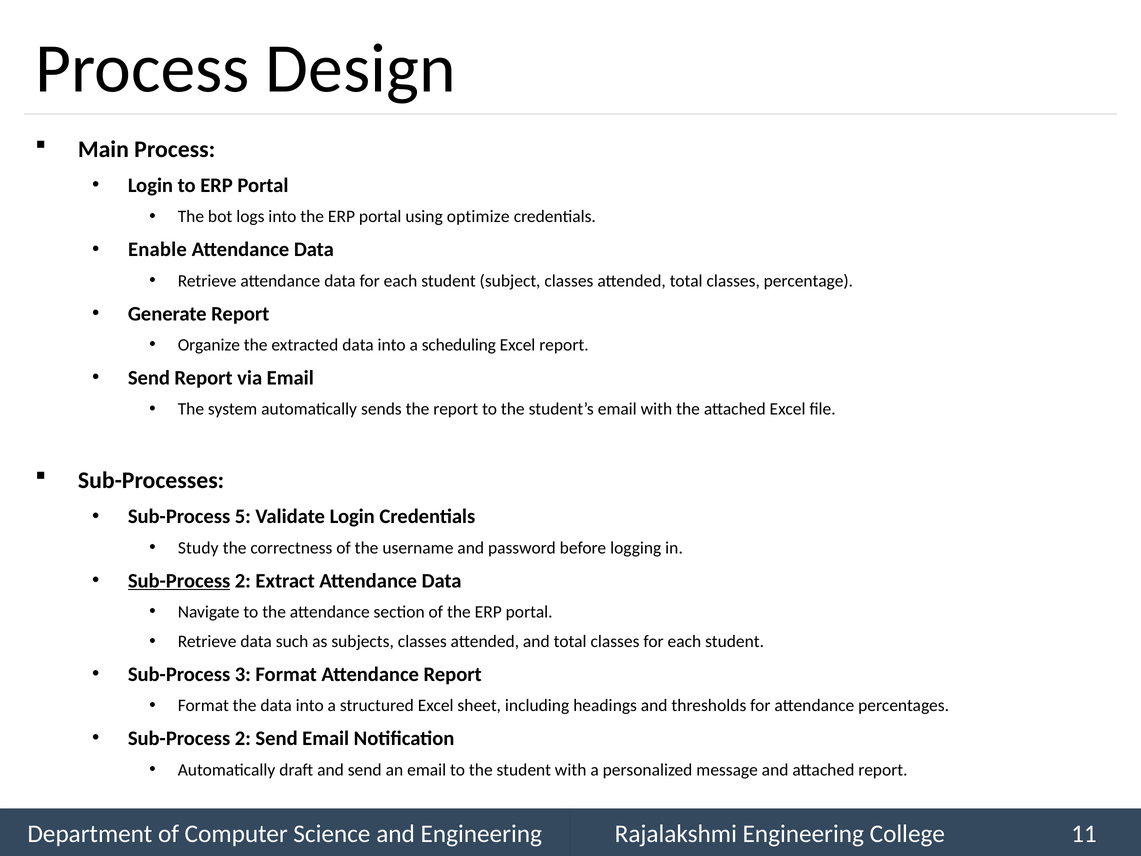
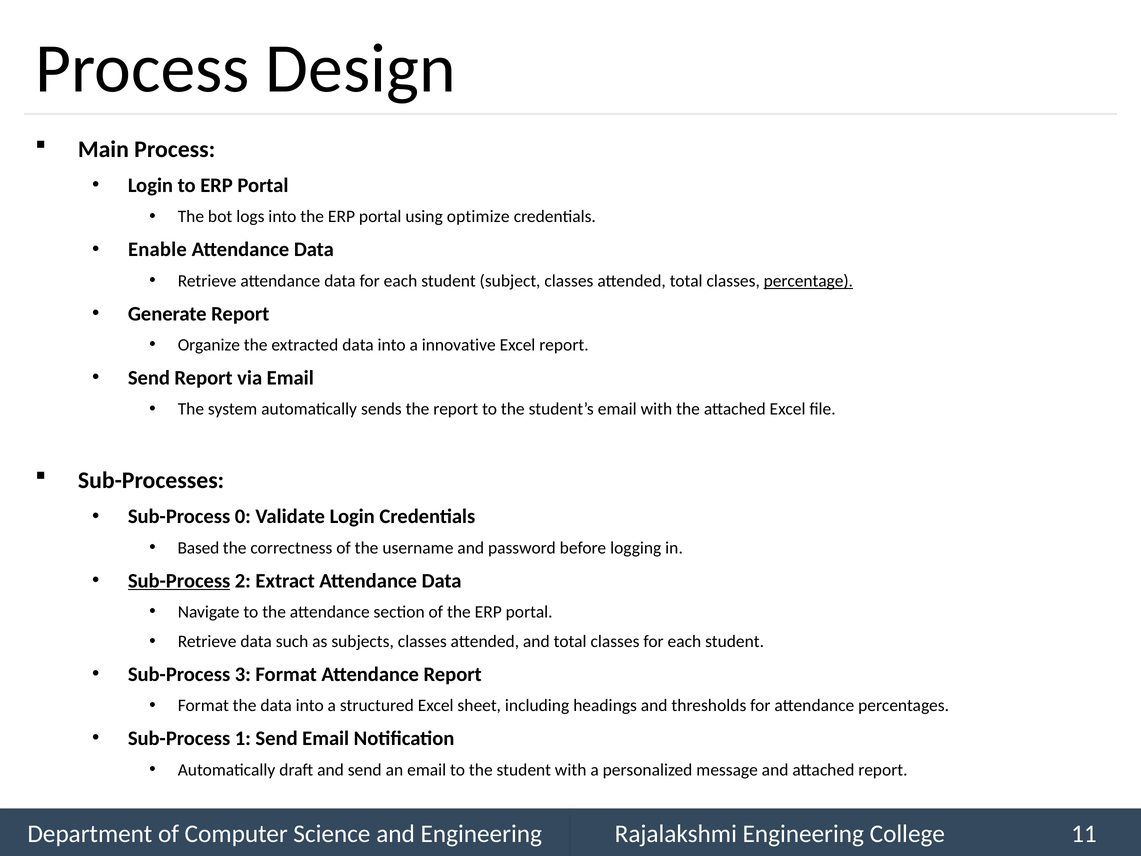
percentage underline: none -> present
scheduling: scheduling -> innovative
5: 5 -> 0
Study: Study -> Based
2 at (243, 738): 2 -> 1
